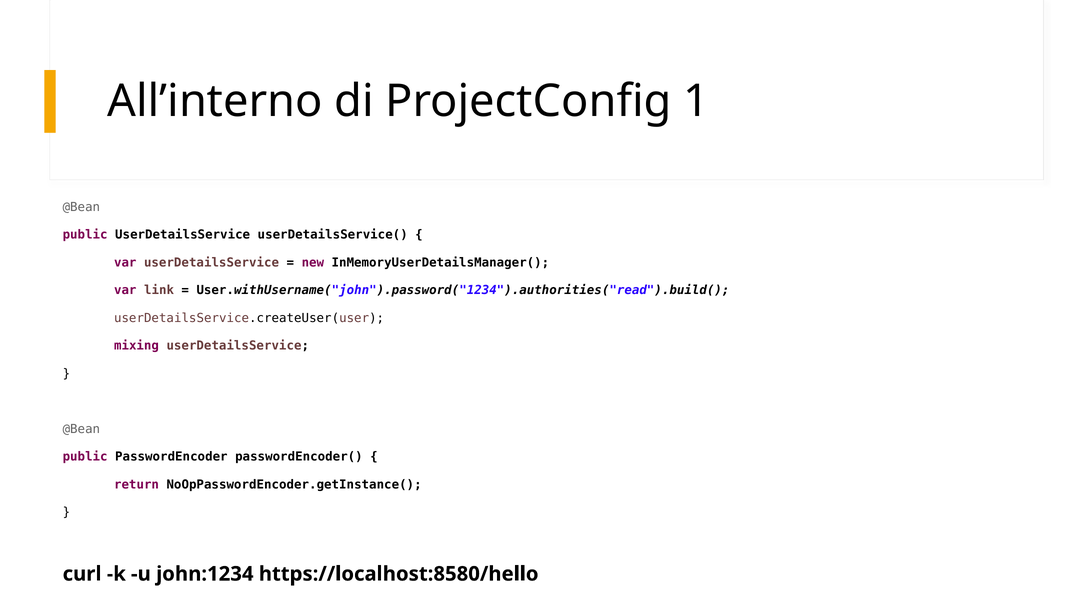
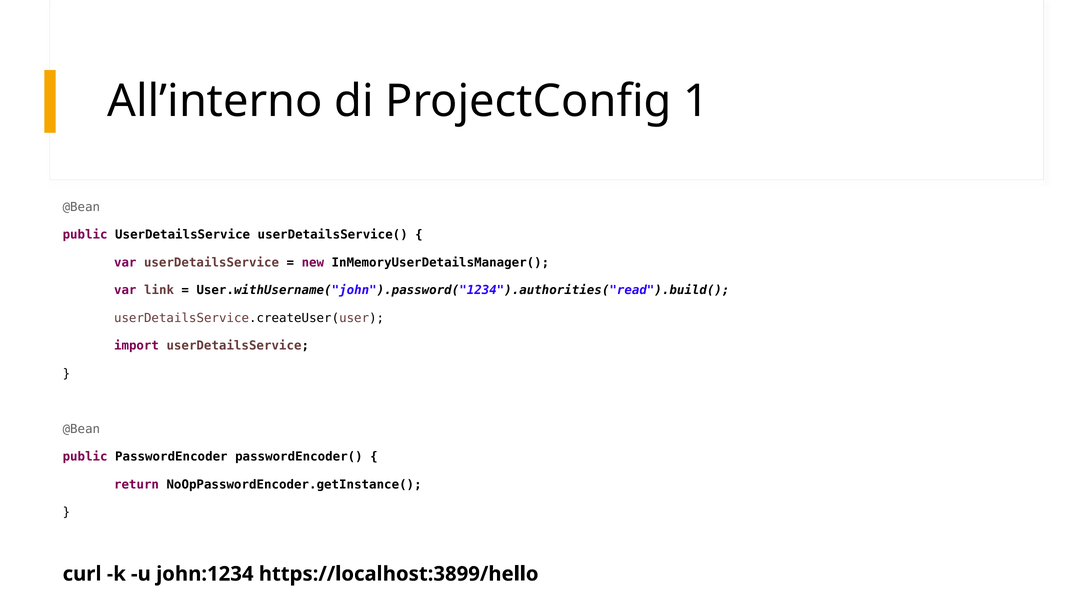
mixing: mixing -> import
https://localhost:8580/hello: https://localhost:8580/hello -> https://localhost:3899/hello
